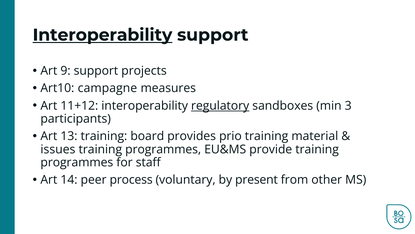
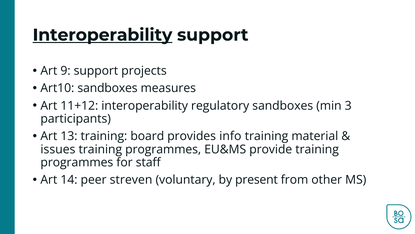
Art10 campagne: campagne -> sandboxes
regulatory underline: present -> none
prio: prio -> info
process: process -> streven
